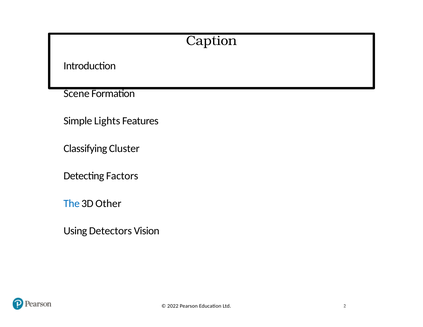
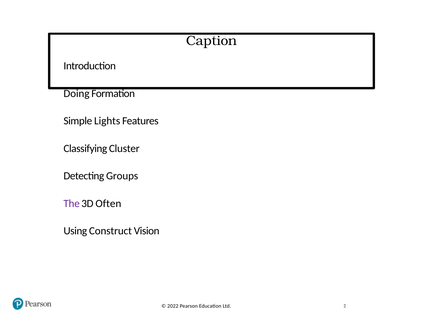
Scene: Scene -> Doing
Factors: Factors -> Groups
The colour: blue -> purple
Other: Other -> Often
Detectors: Detectors -> Construct
